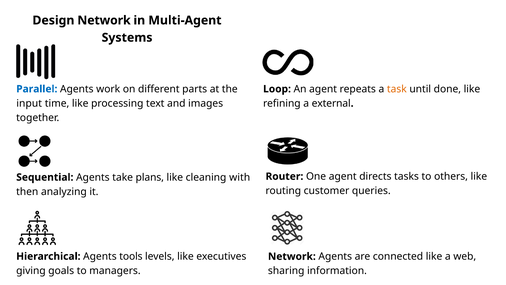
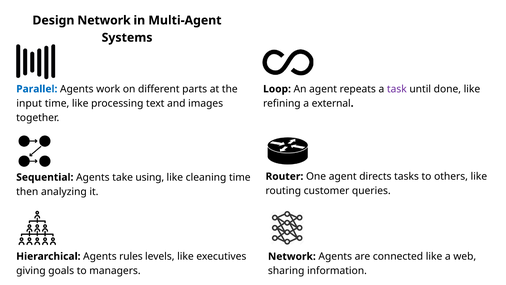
task colour: orange -> purple
plans: plans -> using
cleaning with: with -> time
tools: tools -> rules
